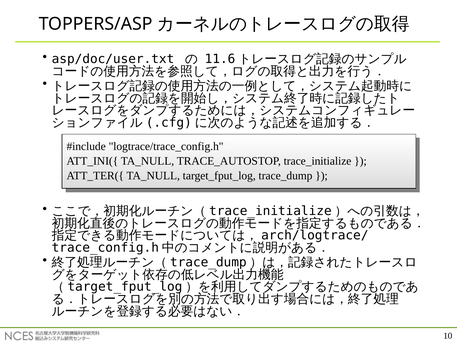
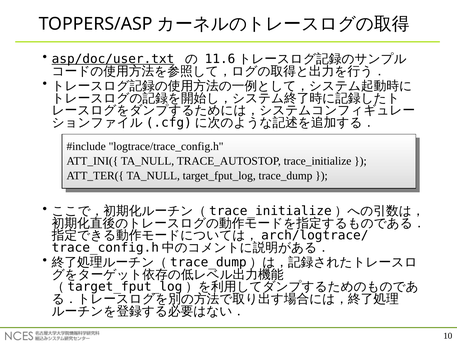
asp/doc/user.txt underline: none -> present
